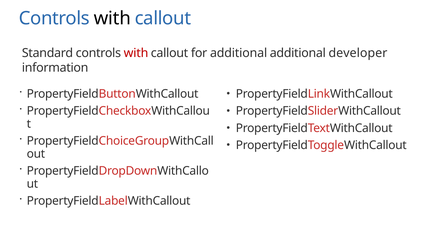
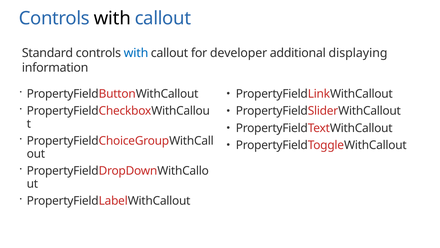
with at (136, 53) colour: red -> blue
for additional: additional -> developer
developer: developer -> displaying
